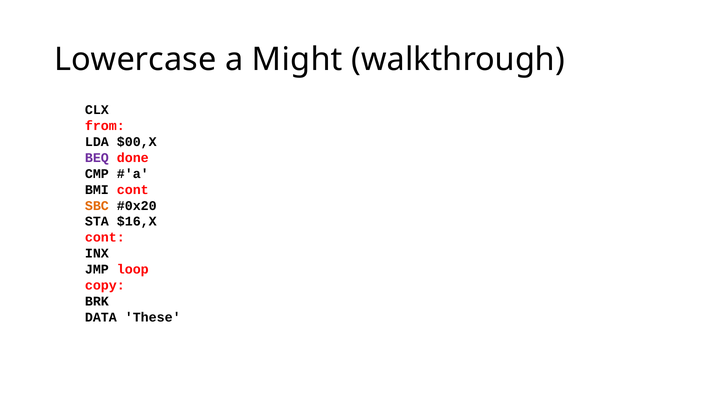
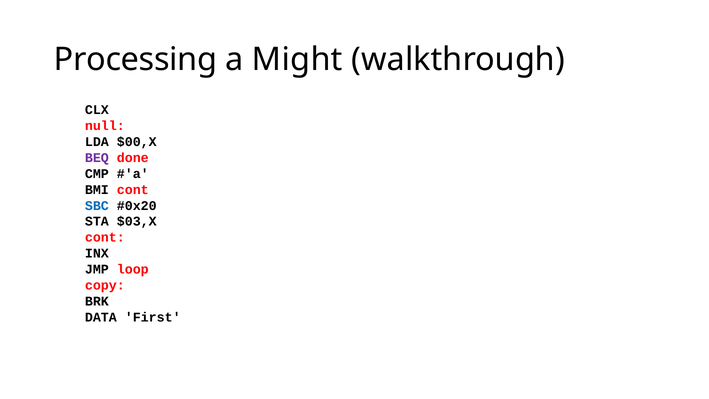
Lowercase: Lowercase -> Processing
from: from -> null
SBC colour: orange -> blue
$16,X: $16,X -> $03,X
These: These -> First
